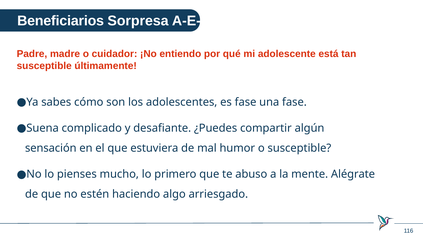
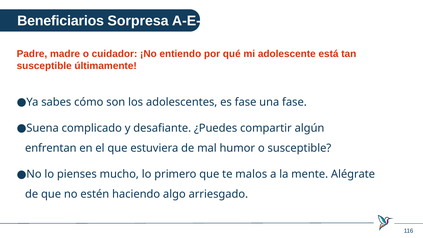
sensación: sensación -> enfrentan
abuso: abuso -> malos
